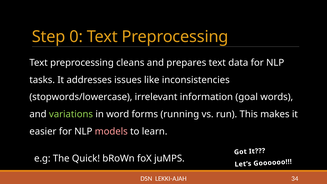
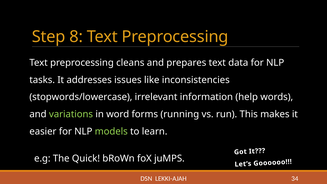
0: 0 -> 8
goal: goal -> help
models colour: pink -> light green
